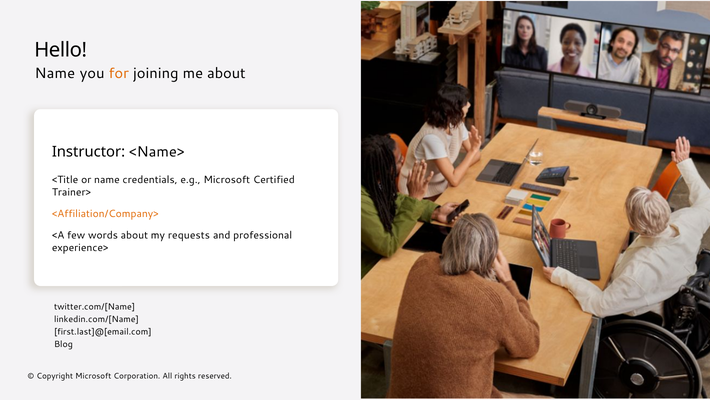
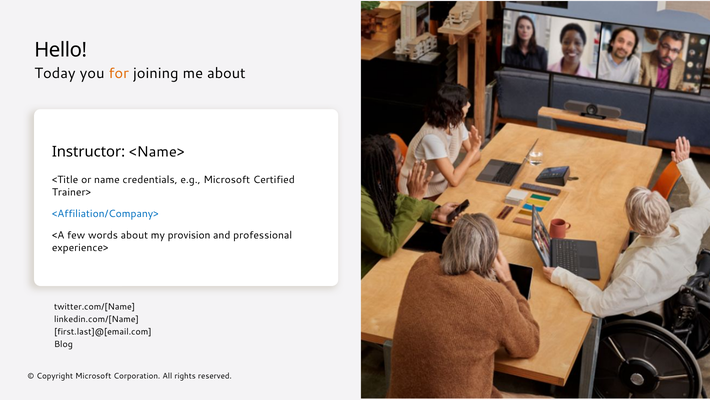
Name at (55, 73): Name -> Today
<Affiliation/Company> colour: orange -> blue
requests: requests -> provision
